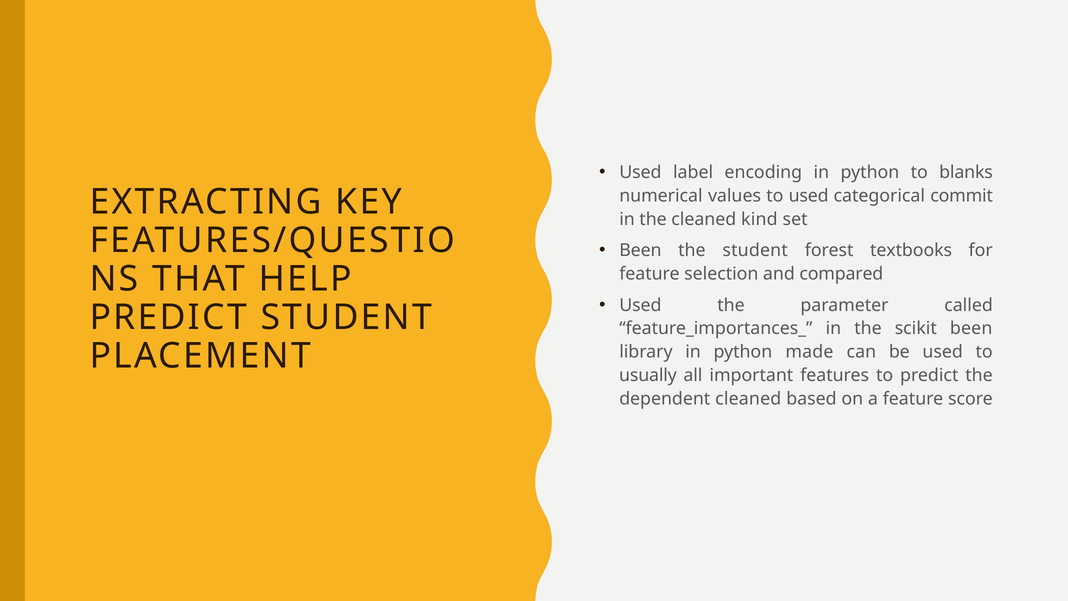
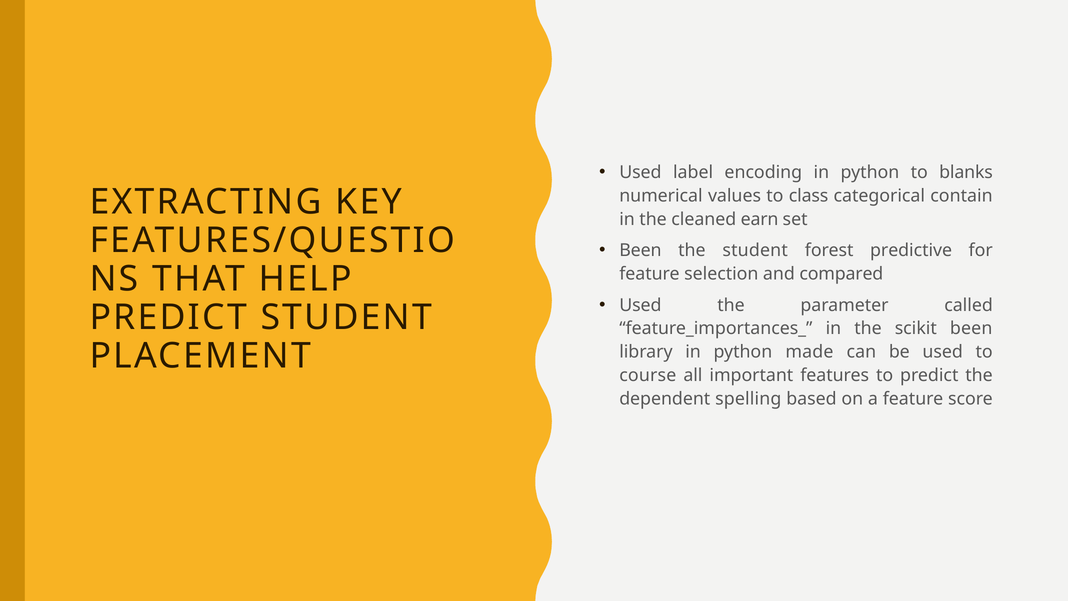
to used: used -> class
commit: commit -> contain
kind: kind -> earn
textbooks: textbooks -> predictive
usually: usually -> course
dependent cleaned: cleaned -> spelling
